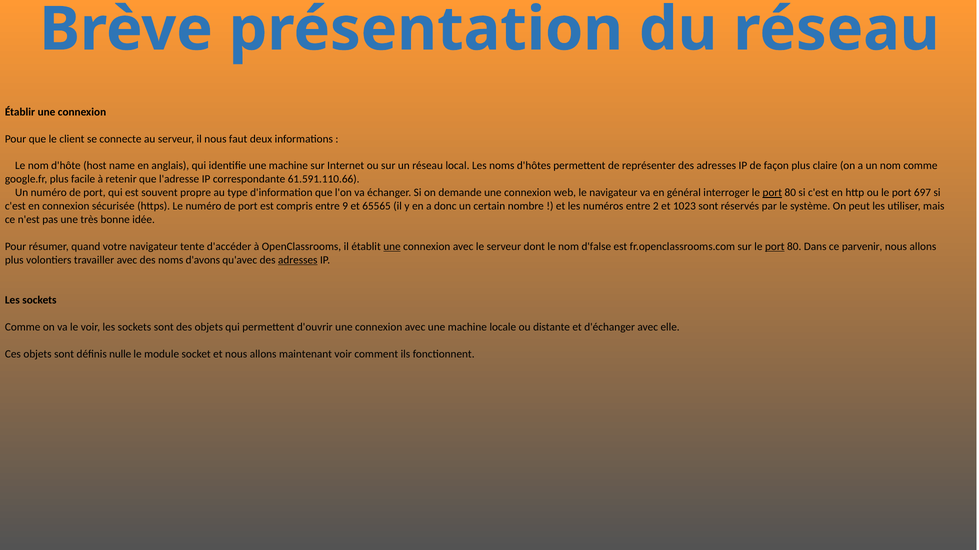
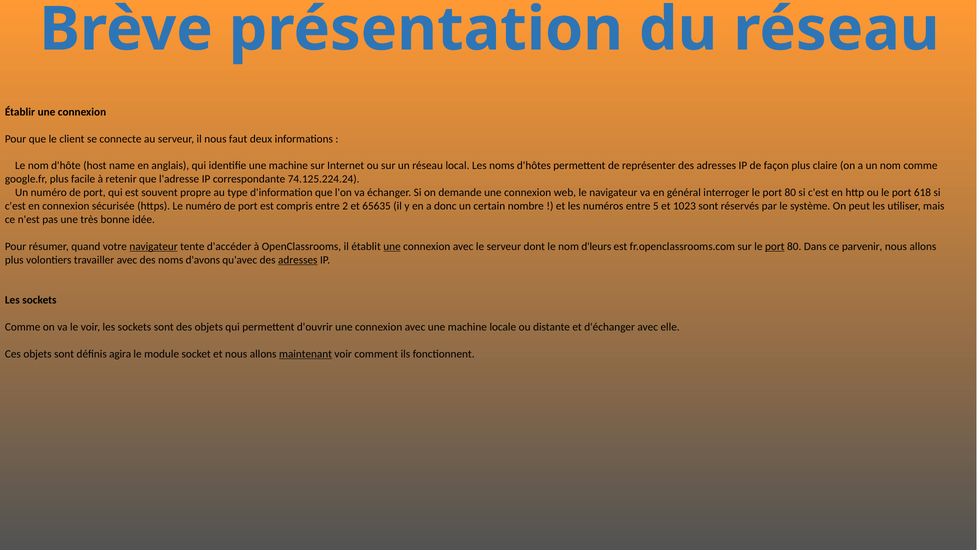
61.591.110.66: 61.591.110.66 -> 74.125.224.24
port at (772, 193) underline: present -> none
697: 697 -> 618
9: 9 -> 2
65565: 65565 -> 65635
2: 2 -> 5
navigateur at (154, 247) underline: none -> present
d'false: d'false -> d'leurs
nulle: nulle -> agira
maintenant underline: none -> present
